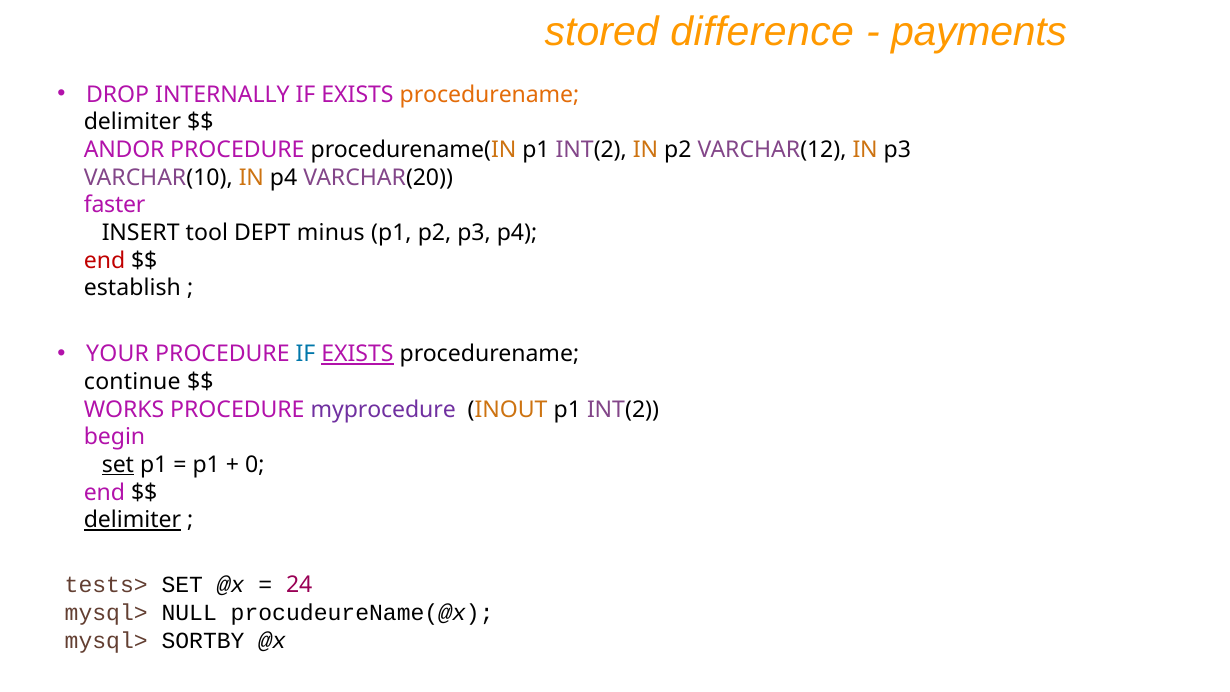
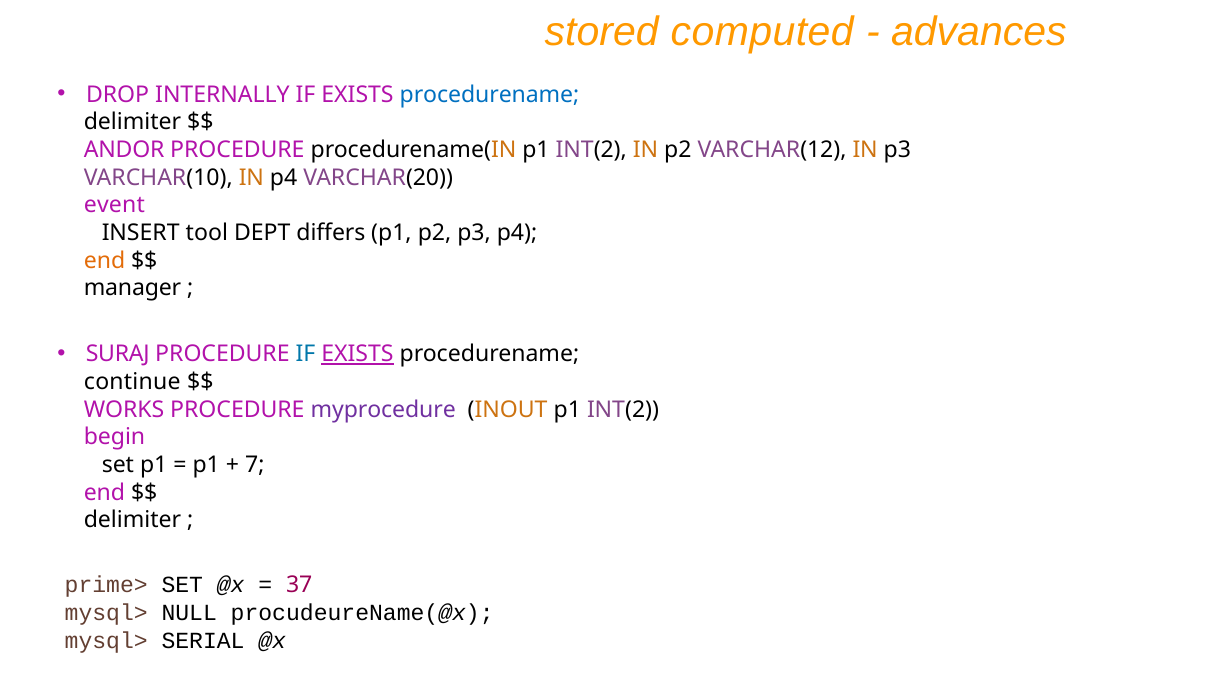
difference: difference -> computed
payments: payments -> advances
procedurename at (489, 95) colour: orange -> blue
faster: faster -> event
minus: minus -> differs
end at (104, 261) colour: red -> orange
establish: establish -> manager
YOUR: YOUR -> SURAJ
set at (118, 465) underline: present -> none
0: 0 -> 7
delimiter at (132, 520) underline: present -> none
tests>: tests> -> prime>
24: 24 -> 37
SORTBY: SORTBY -> SERIAL
